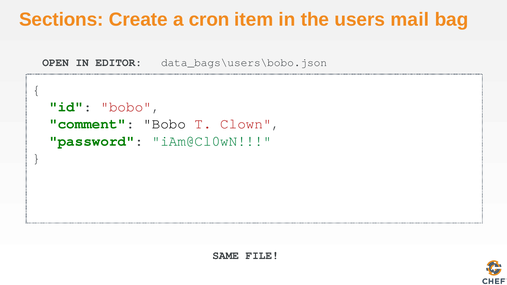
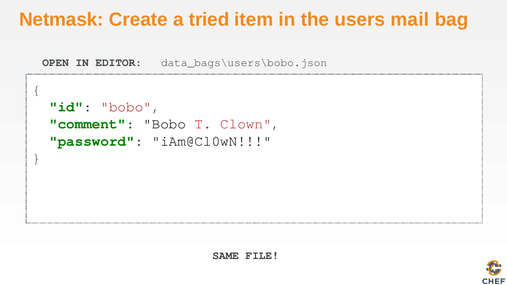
Sections: Sections -> Netmask
cron: cron -> tried
iAm@Cl0wN colour: green -> black
